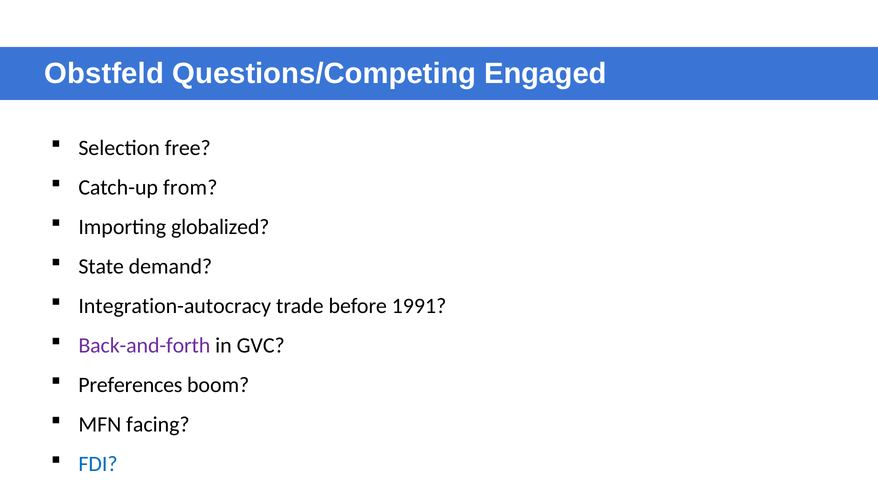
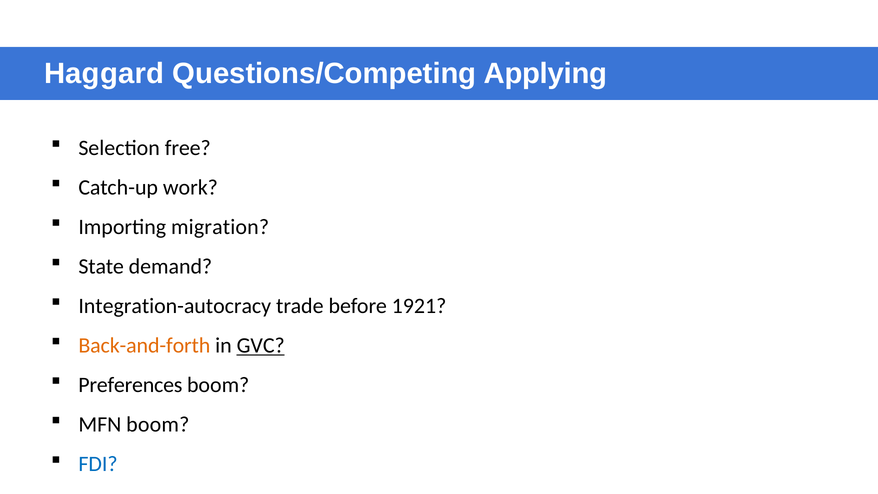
Obstfeld: Obstfeld -> Haggard
Engaged: Engaged -> Applying
from: from -> work
globalized: globalized -> migration
1991: 1991 -> 1921
Back-and-forth colour: purple -> orange
GVC underline: none -> present
MFN facing: facing -> boom
